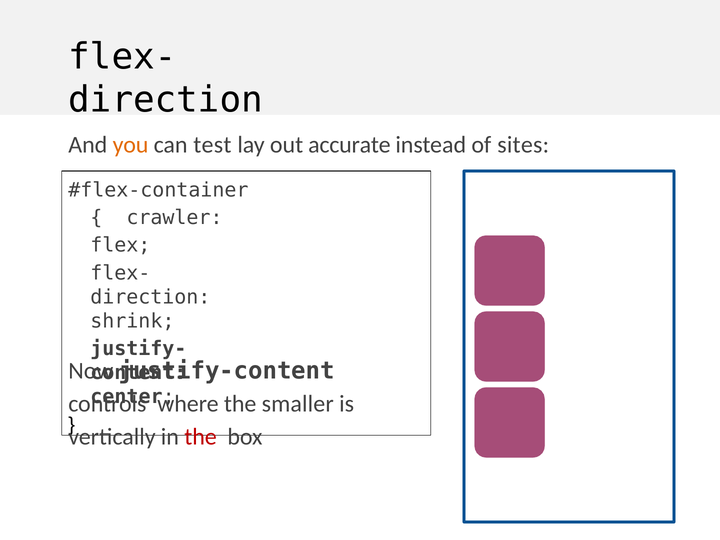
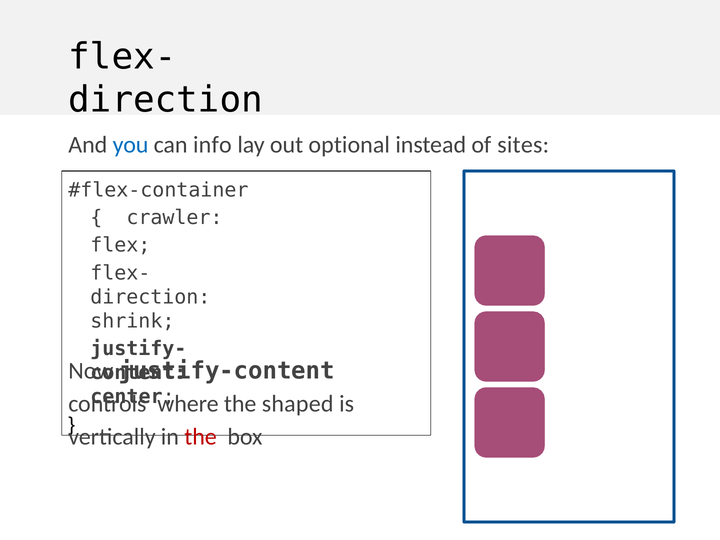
you colour: orange -> blue
test: test -> info
accurate: accurate -> optional
smaller: smaller -> shaped
